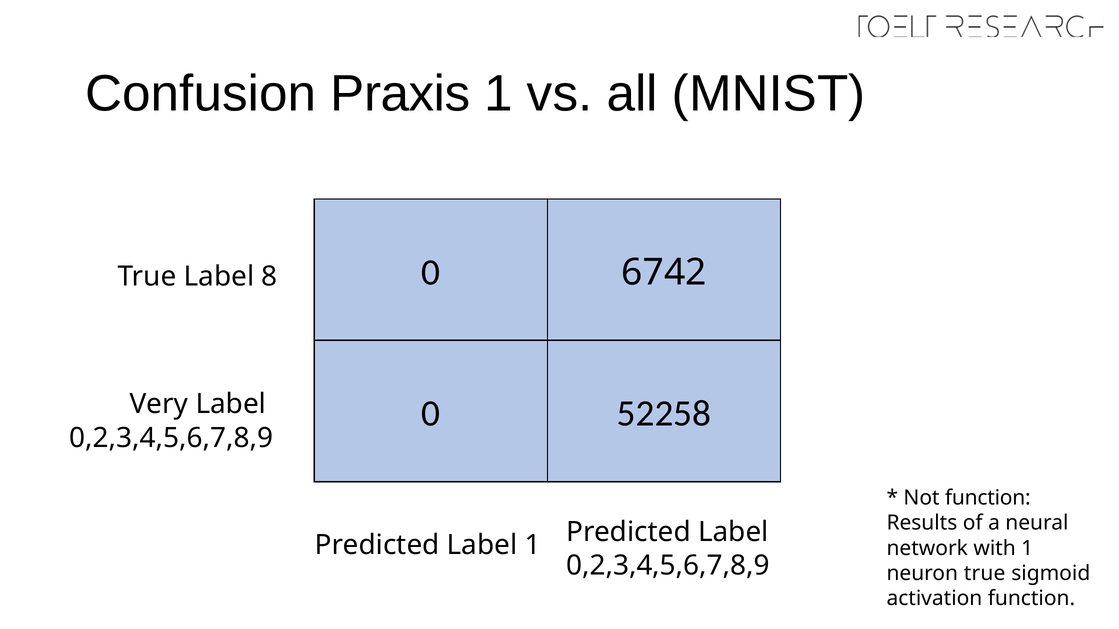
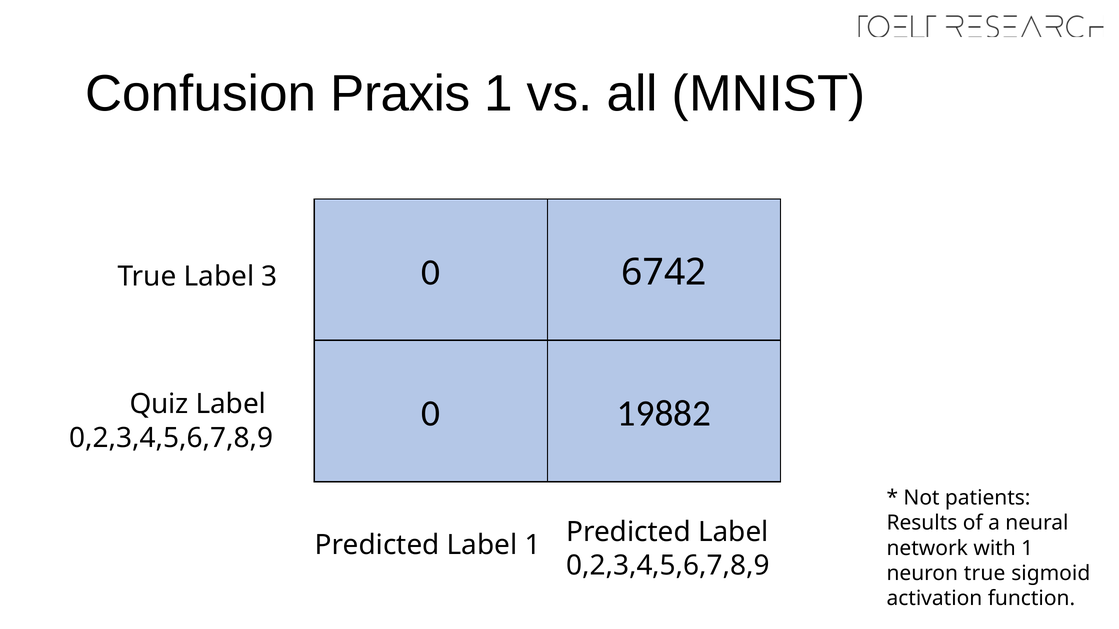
8: 8 -> 3
Very: Very -> Quiz
52258: 52258 -> 19882
Not function: function -> patients
